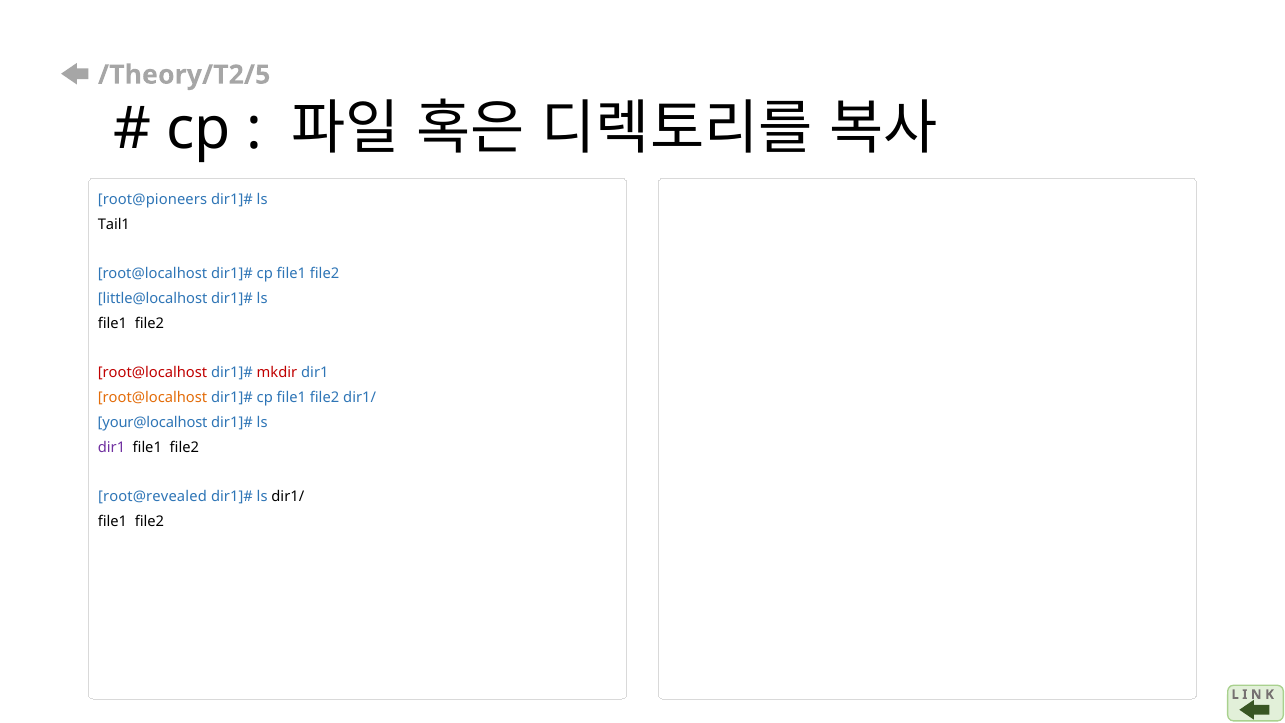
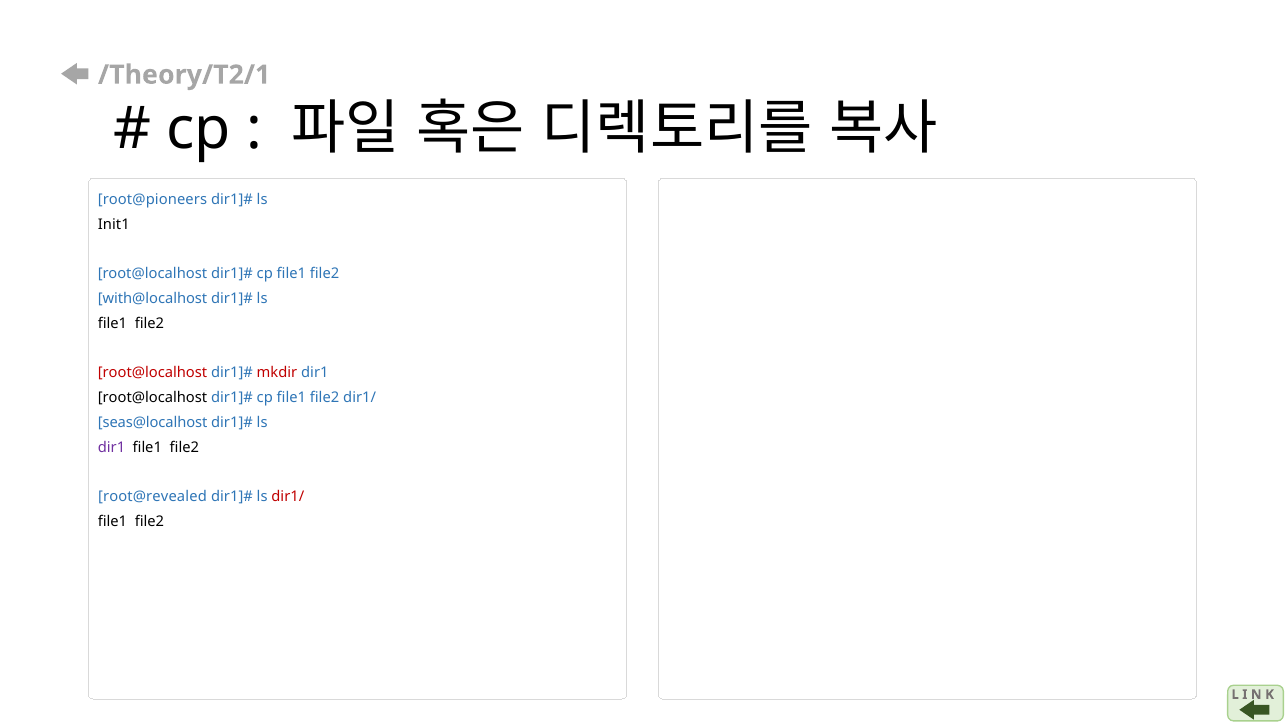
/Theory/T2/5: /Theory/T2/5 -> /Theory/T2/1
Tail1: Tail1 -> Init1
little@localhost: little@localhost -> with@localhost
root@localhost at (153, 398) colour: orange -> black
your@localhost: your@localhost -> seas@localhost
dir1/ at (288, 497) colour: black -> red
